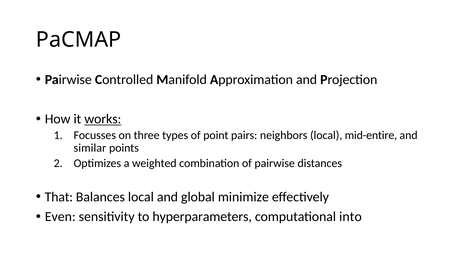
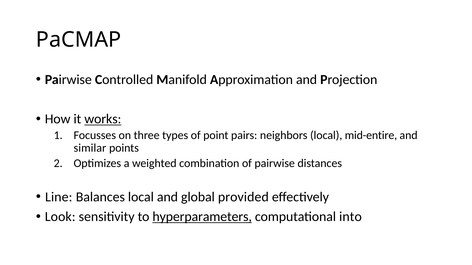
That: That -> Line
minimize: minimize -> provided
Even: Even -> Look
hyperparameters underline: none -> present
